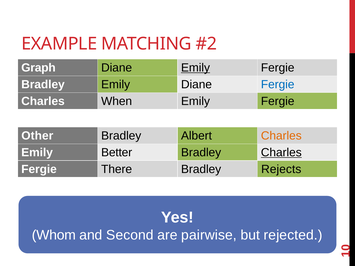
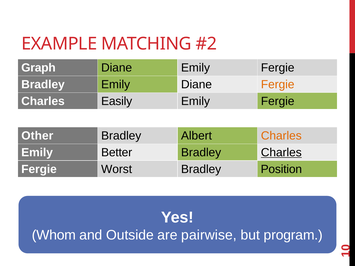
Emily at (195, 68) underline: present -> none
Fergie at (278, 84) colour: blue -> orange
When: When -> Easily
There: There -> Worst
Rejects: Rejects -> Position
Second: Second -> Outside
rejected: rejected -> program
